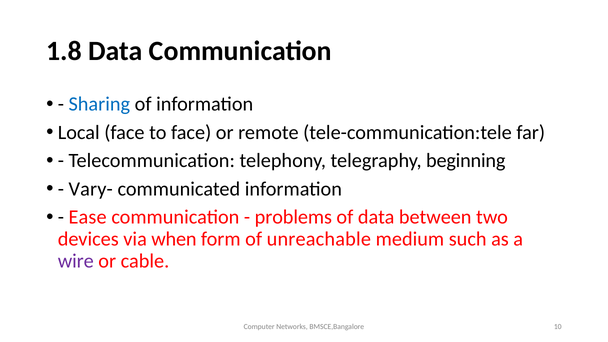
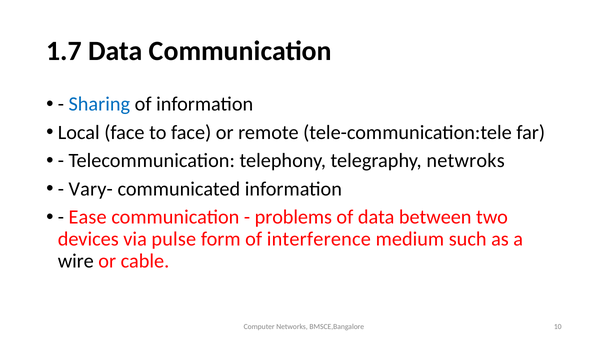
1.8: 1.8 -> 1.7
beginning: beginning -> netwroks
when: when -> pulse
unreachable: unreachable -> interference
wire colour: purple -> black
